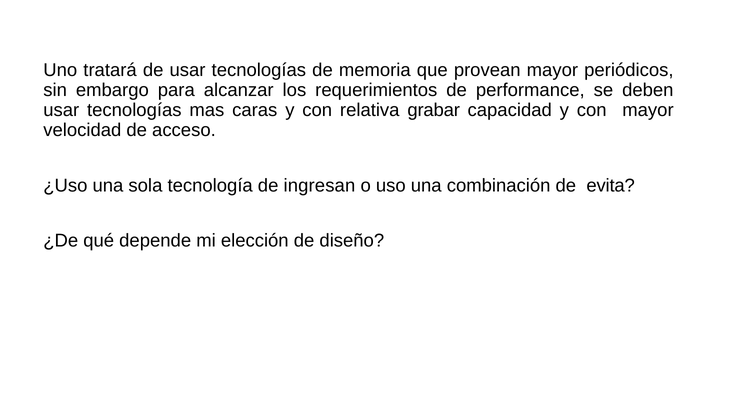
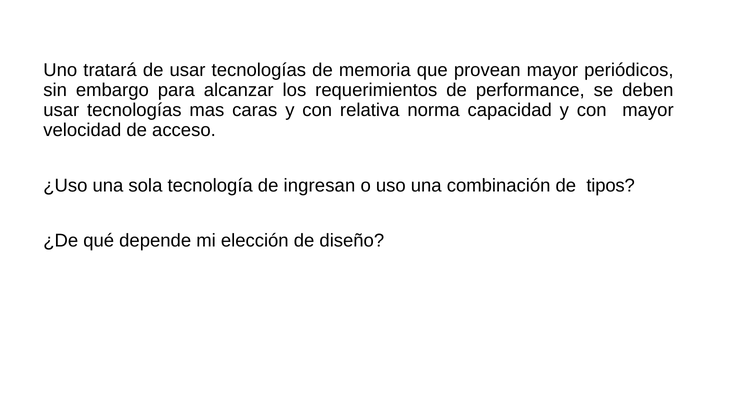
grabar: grabar -> norma
evita: evita -> tipos
